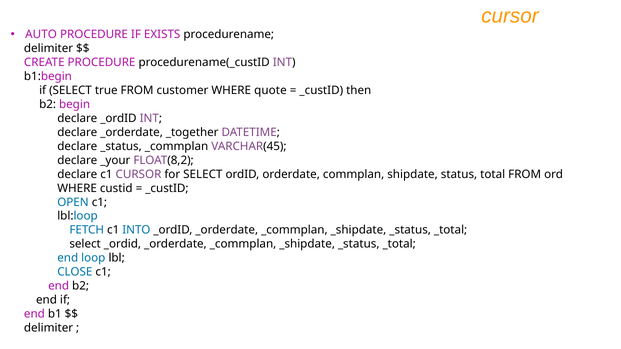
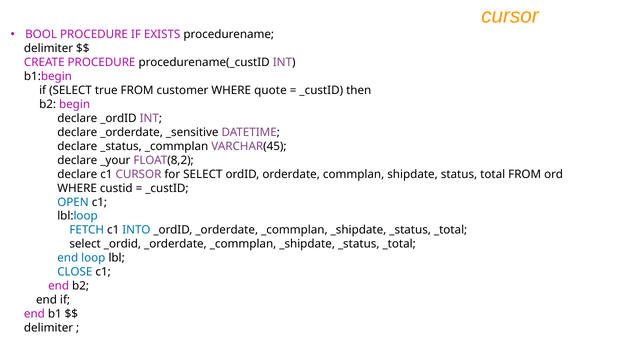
AUTO: AUTO -> BOOL
_together: _together -> _sensitive
